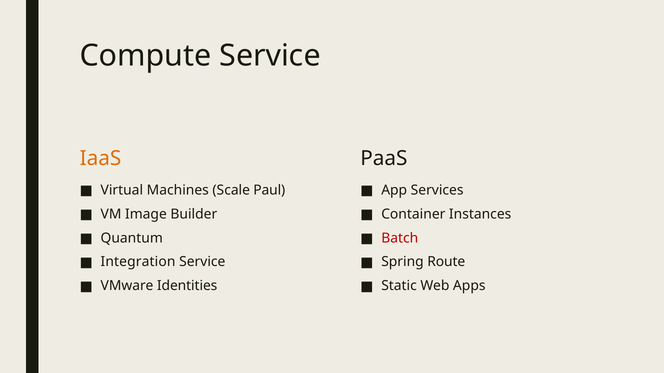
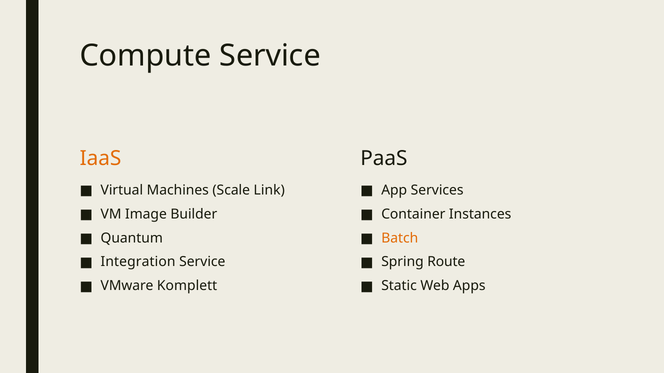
Paul: Paul -> Link
Batch colour: red -> orange
Identities: Identities -> Komplett
